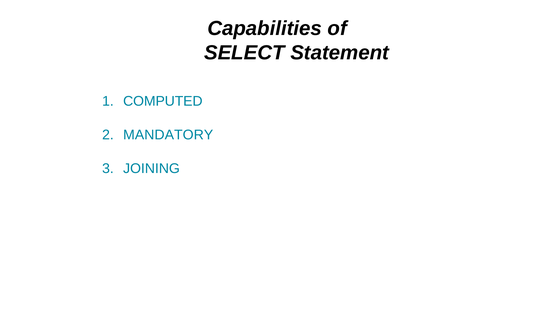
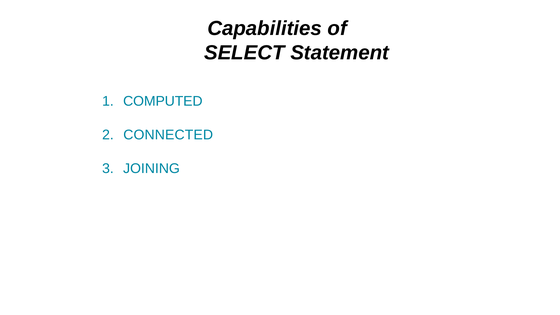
MANDATORY: MANDATORY -> CONNECTED
